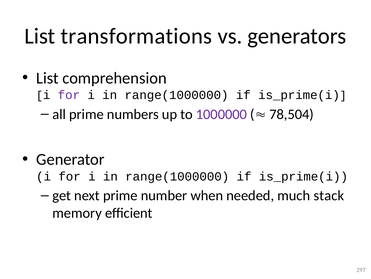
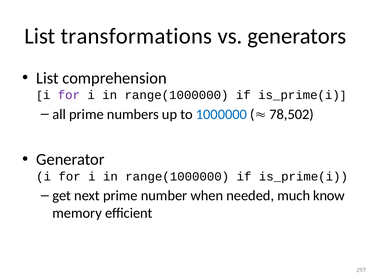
1000000 colour: purple -> blue
78,504: 78,504 -> 78,502
stack: stack -> know
